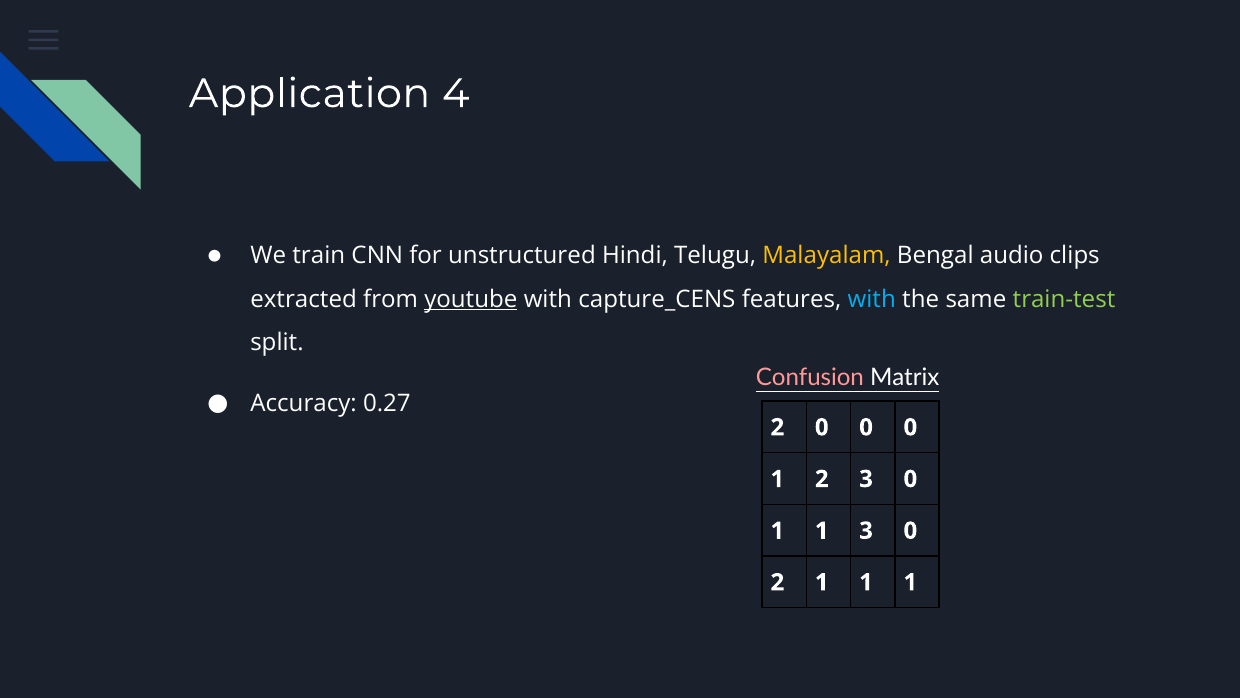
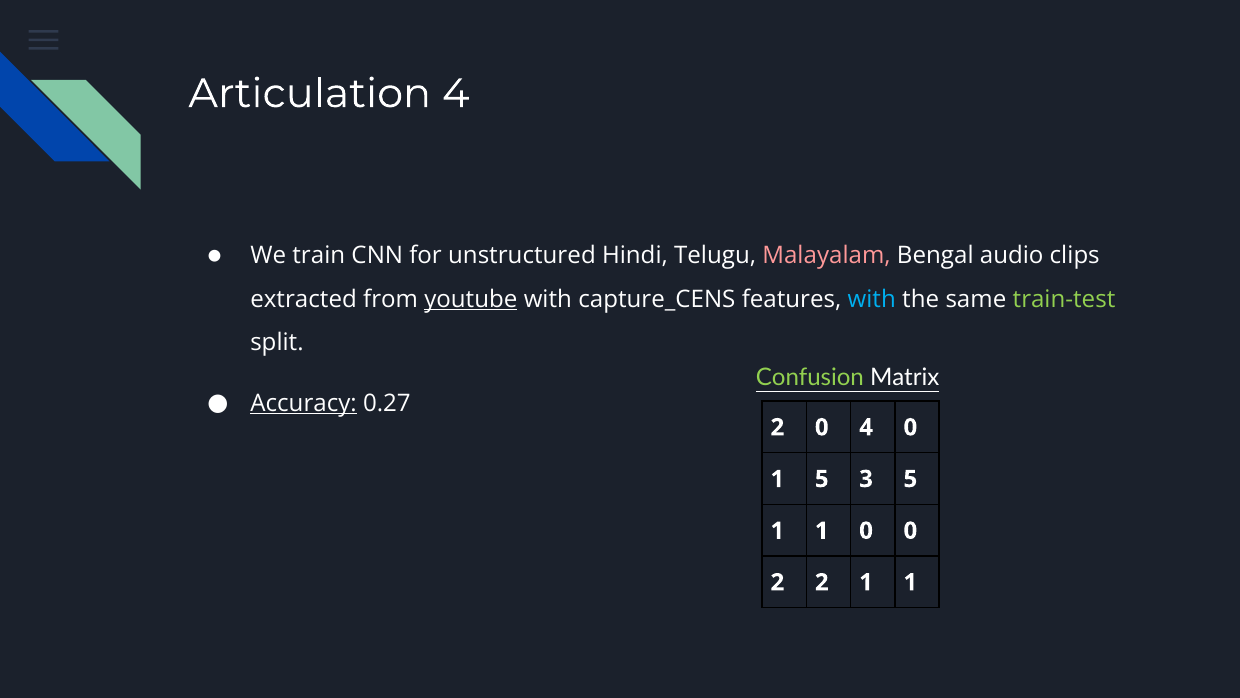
Application: Application -> Articulation
Malayalam colour: yellow -> pink
Confusion colour: pink -> light green
Accuracy underline: none -> present
2 0 0: 0 -> 4
1 2: 2 -> 5
0 at (910, 479): 0 -> 5
1 3: 3 -> 0
2 1: 1 -> 2
